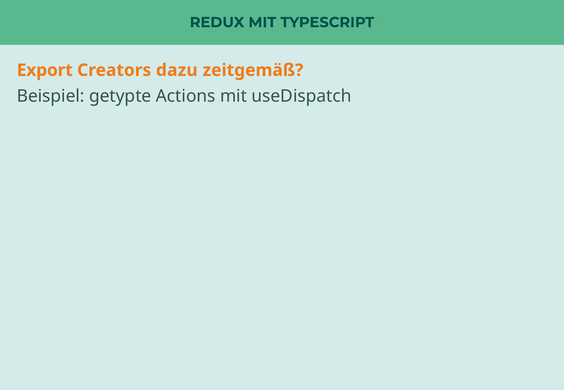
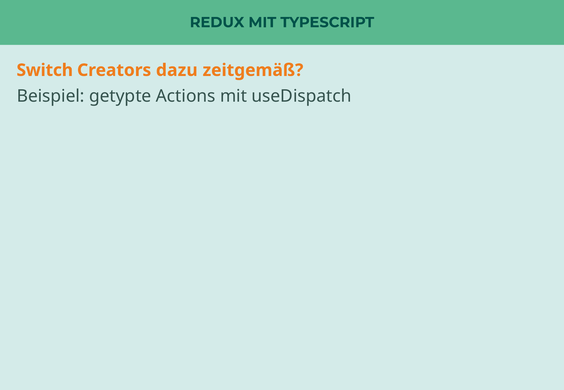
Export: Export -> Switch
